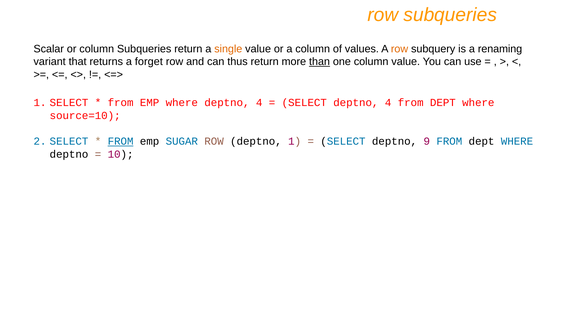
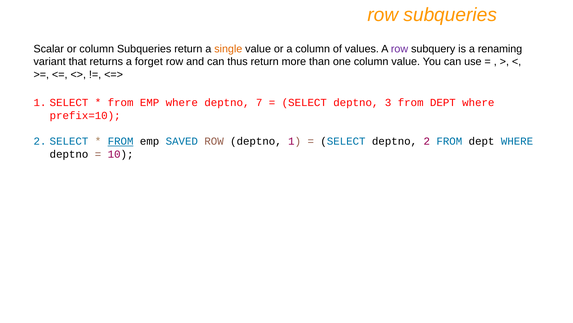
row at (399, 49) colour: orange -> purple
than underline: present -> none
where deptno 4: 4 -> 7
SELECT deptno 4: 4 -> 3
source=10: source=10 -> prefix=10
SUGAR: SUGAR -> SAVED
deptno 9: 9 -> 2
